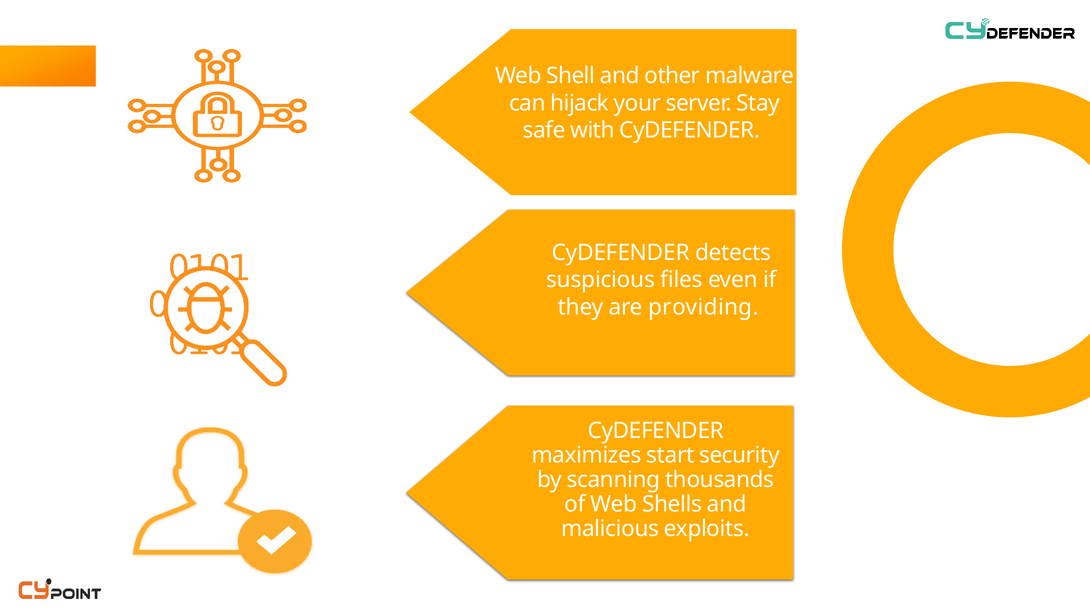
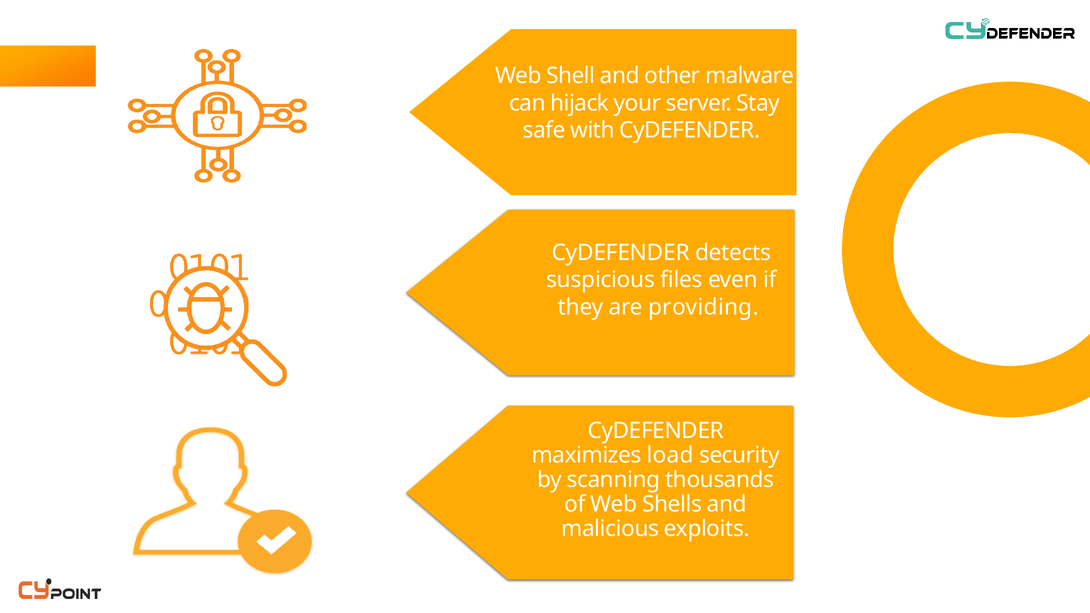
start: start -> load
